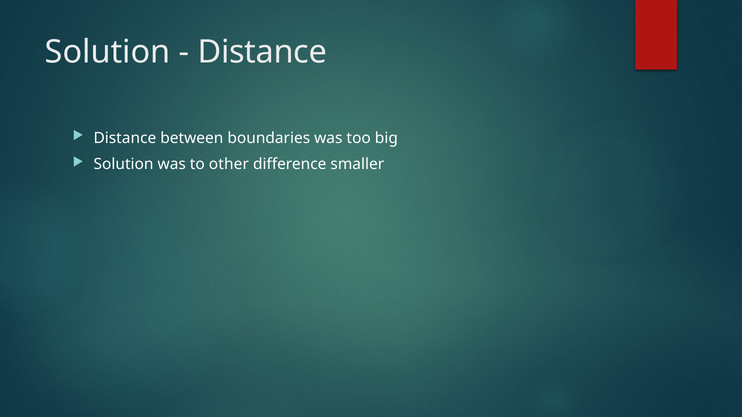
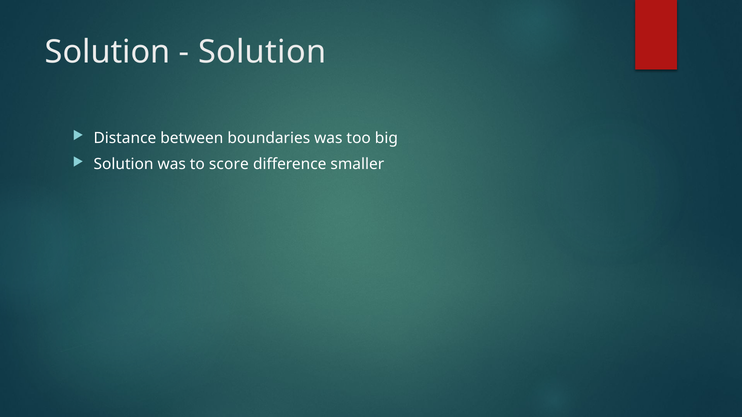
Distance at (262, 52): Distance -> Solution
other: other -> score
